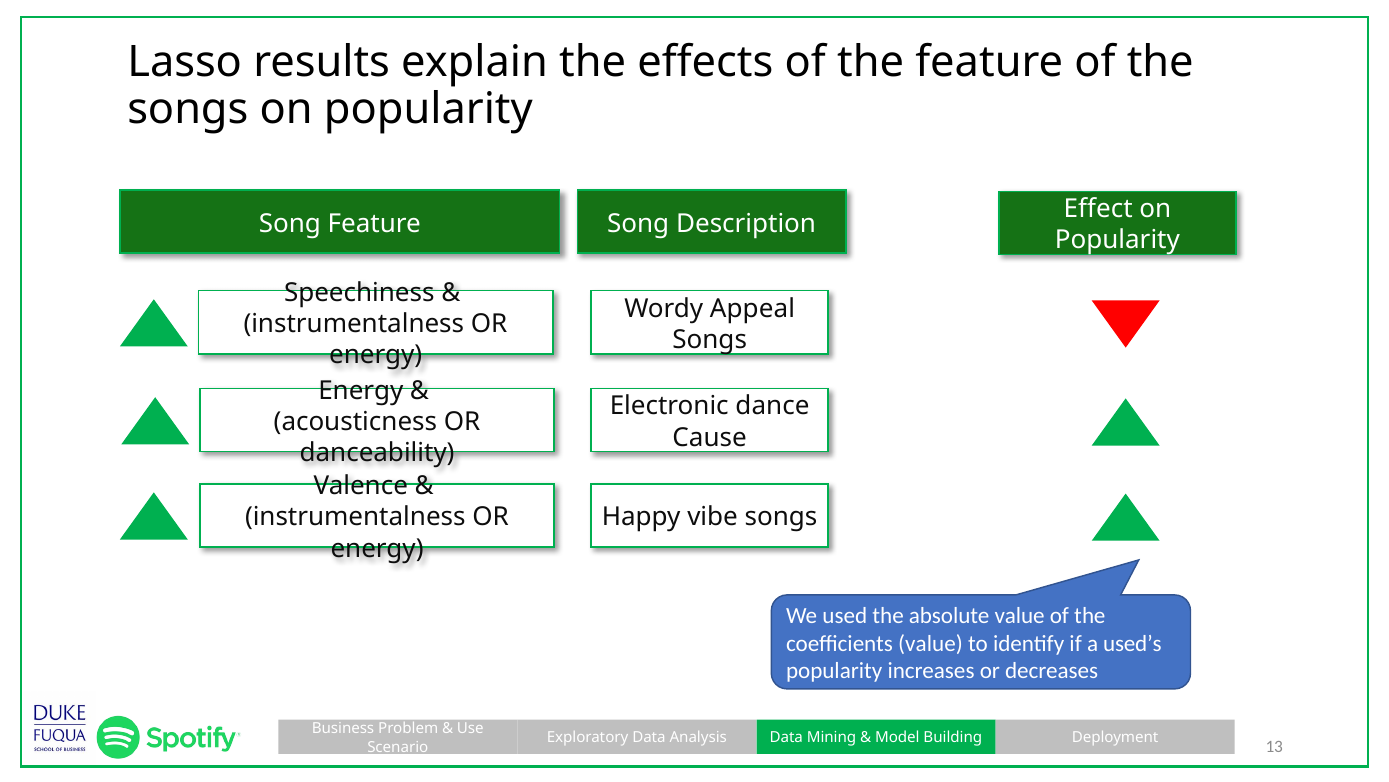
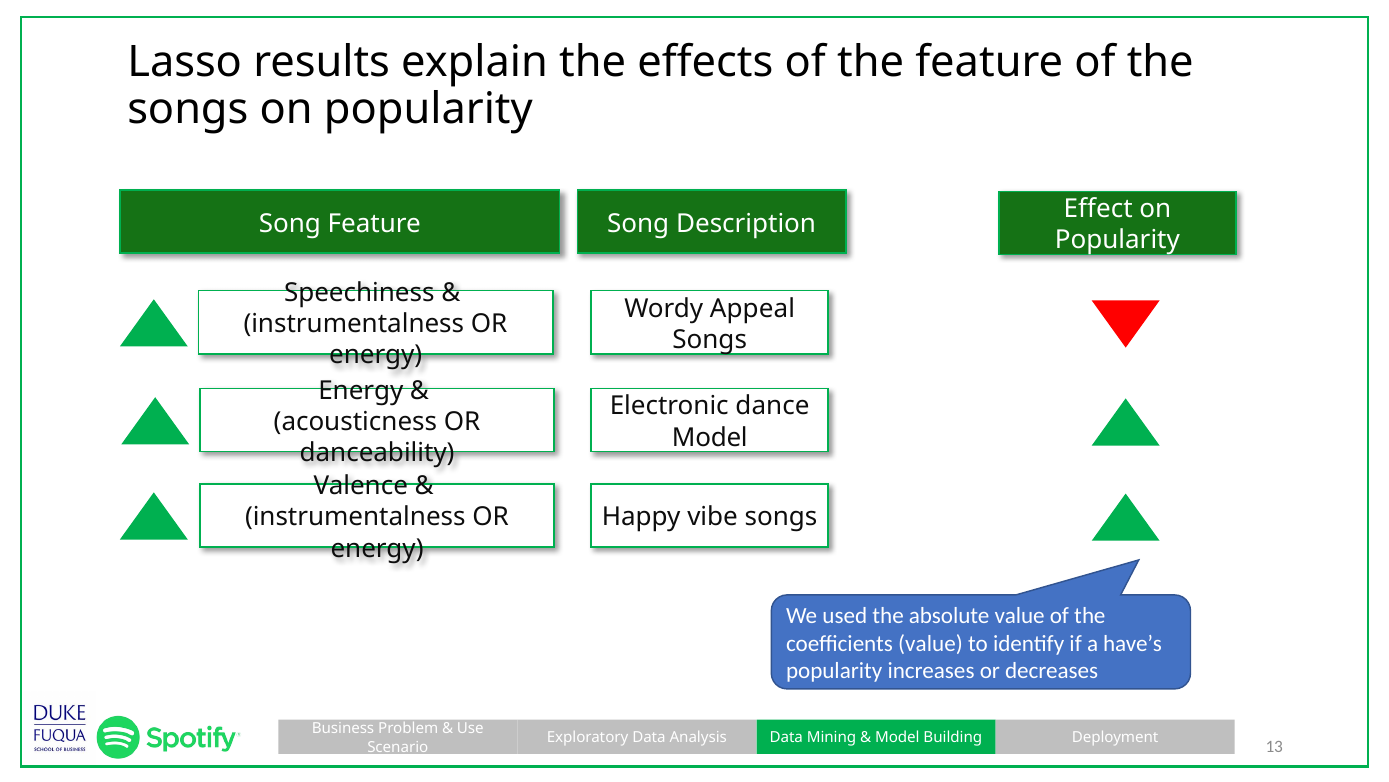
Cause at (710, 437): Cause -> Model
used’s: used’s -> have’s
